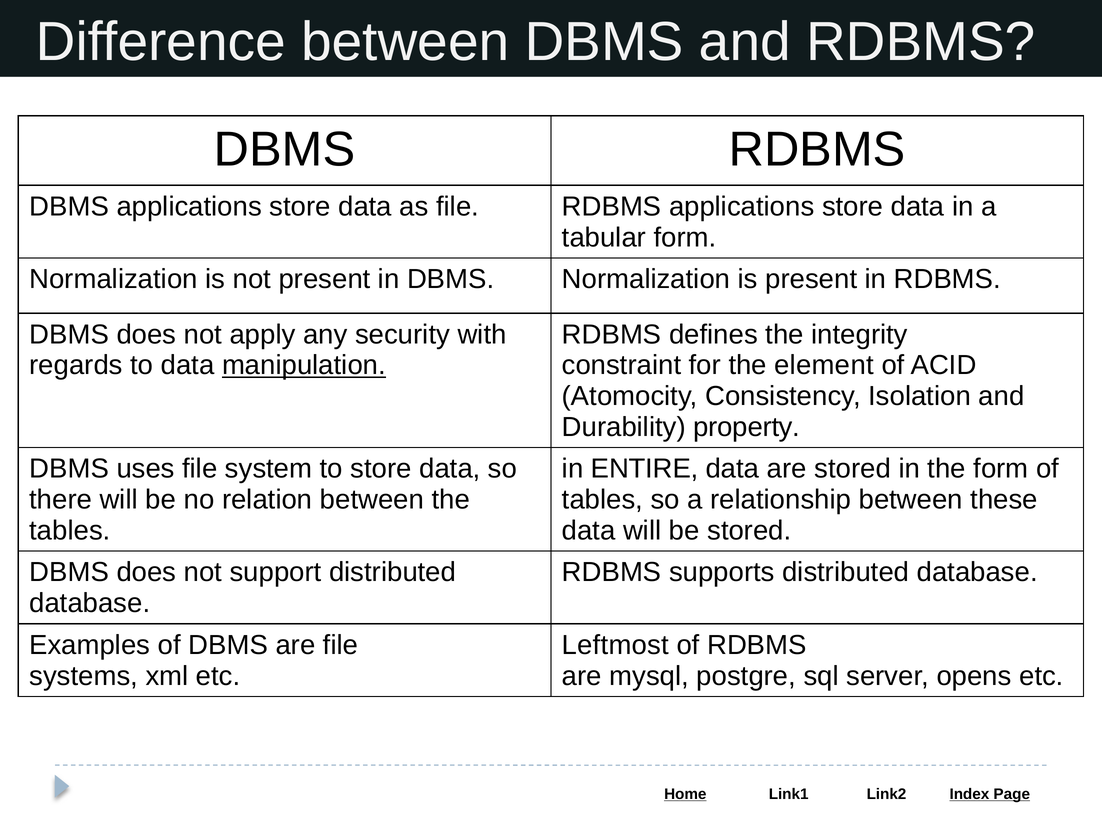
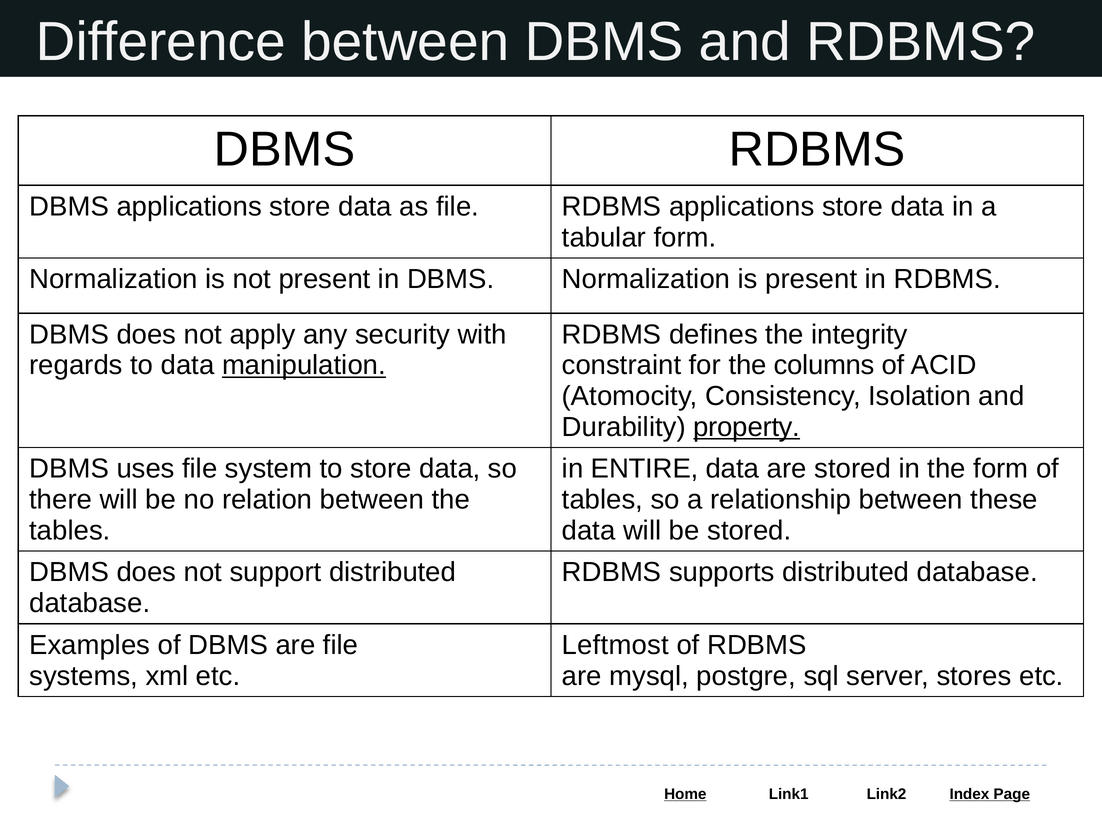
element: element -> columns
property underline: none -> present
opens: opens -> stores
